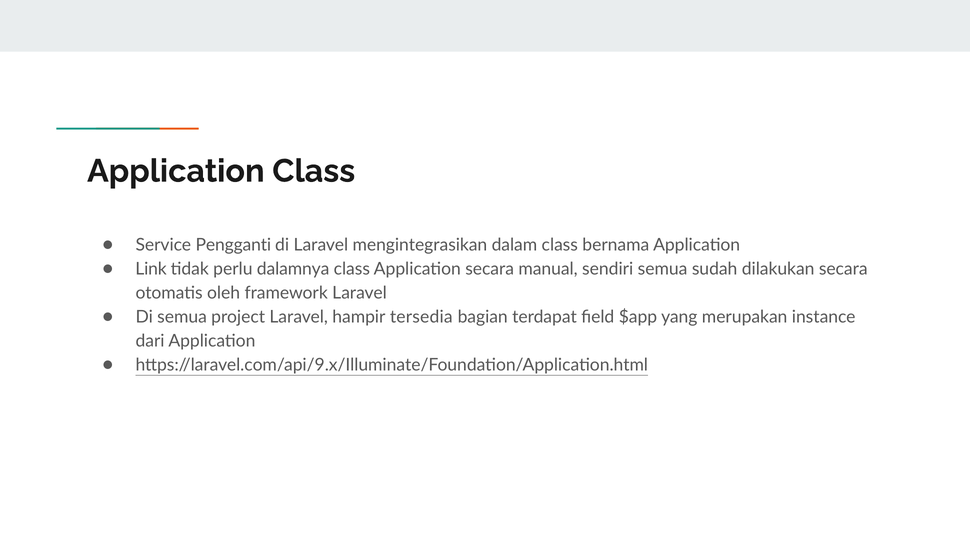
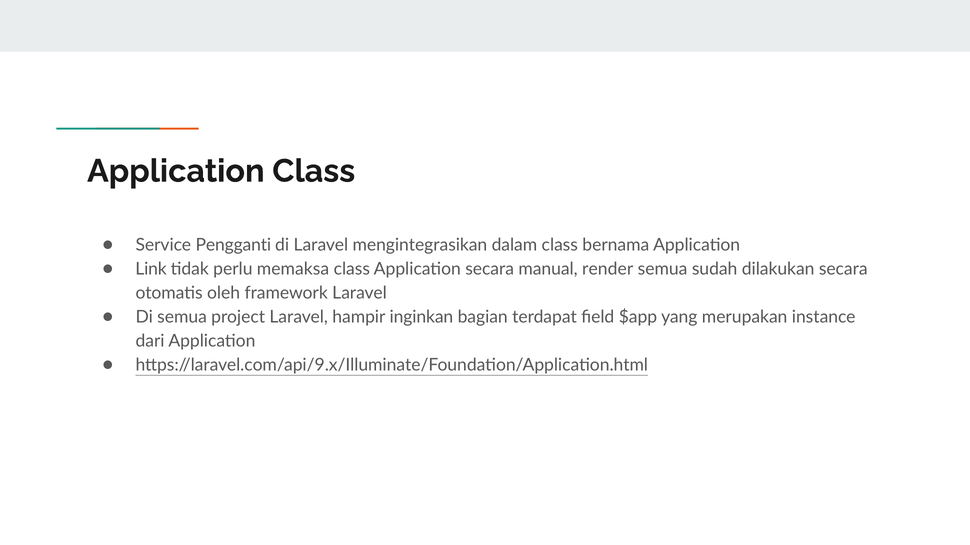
dalamnya: dalamnya -> memaksa
sendiri: sendiri -> render
tersedia: tersedia -> inginkan
